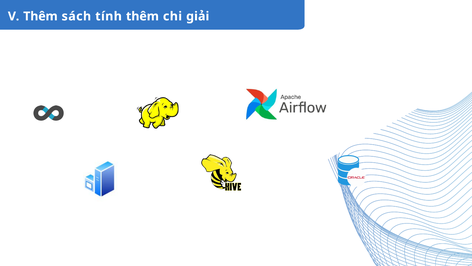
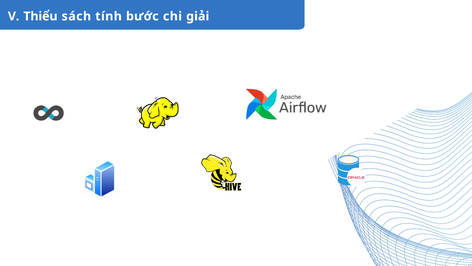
V Thêm: Thêm -> Thiểu
tính thêm: thêm -> bước
